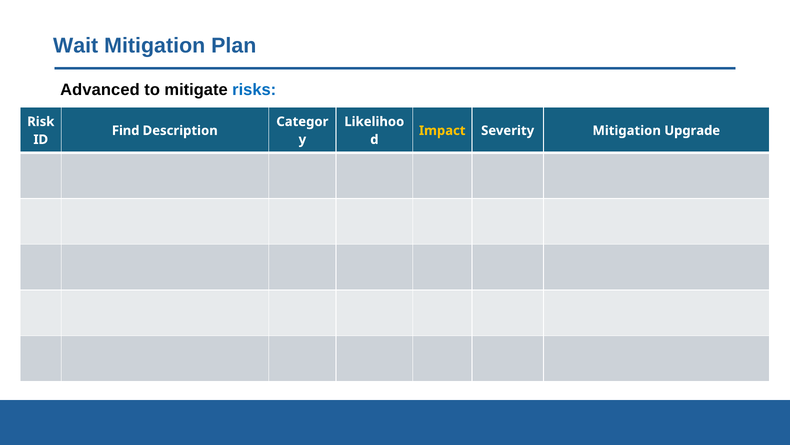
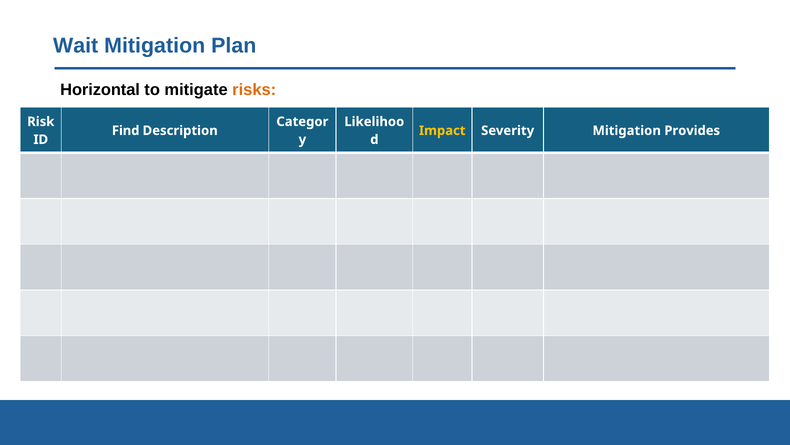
Advanced: Advanced -> Horizontal
risks colour: blue -> orange
Upgrade: Upgrade -> Provides
